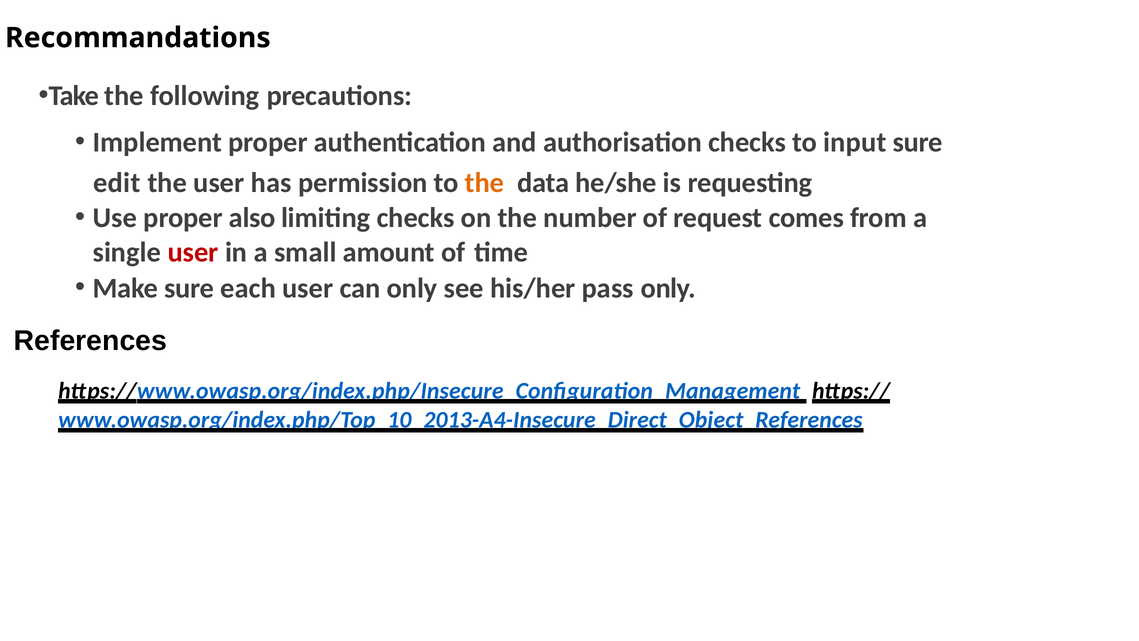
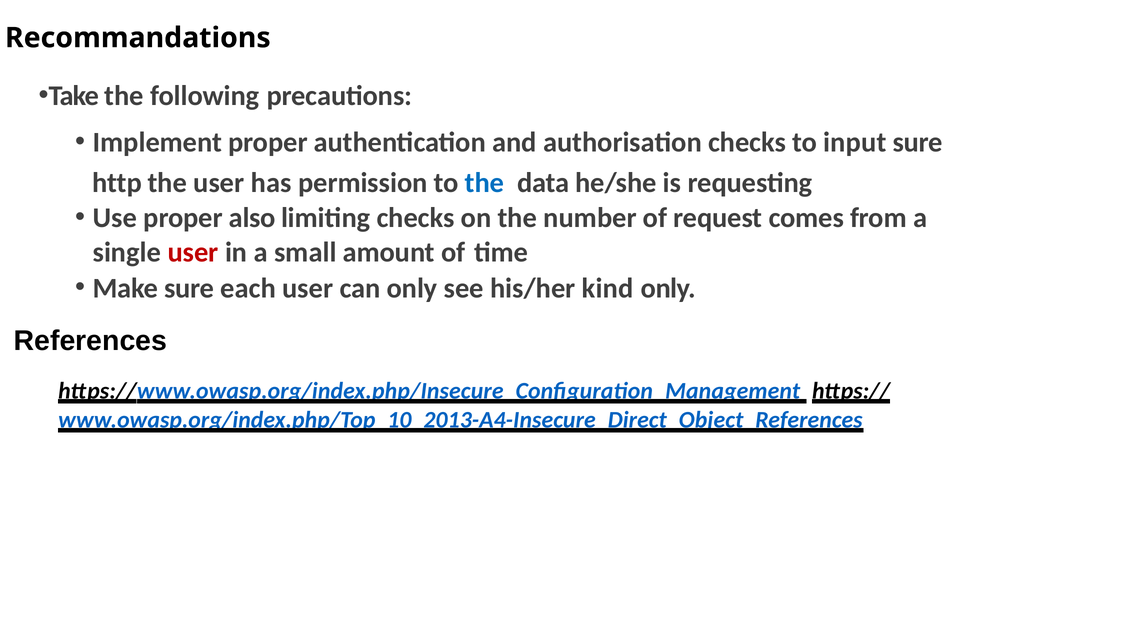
edit: edit -> http
the at (485, 183) colour: orange -> blue
pass: pass -> kind
